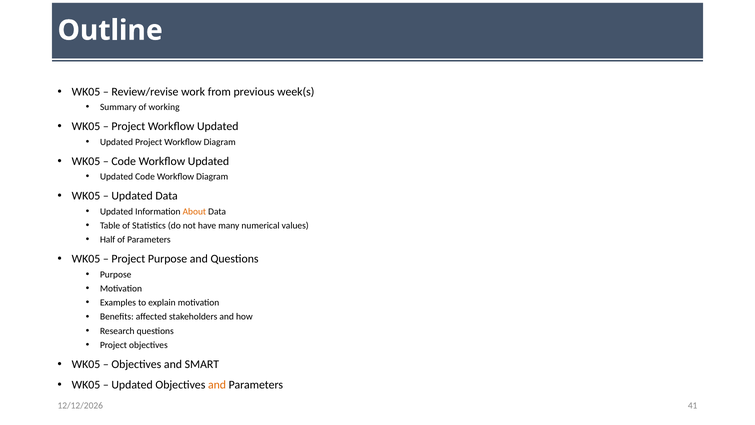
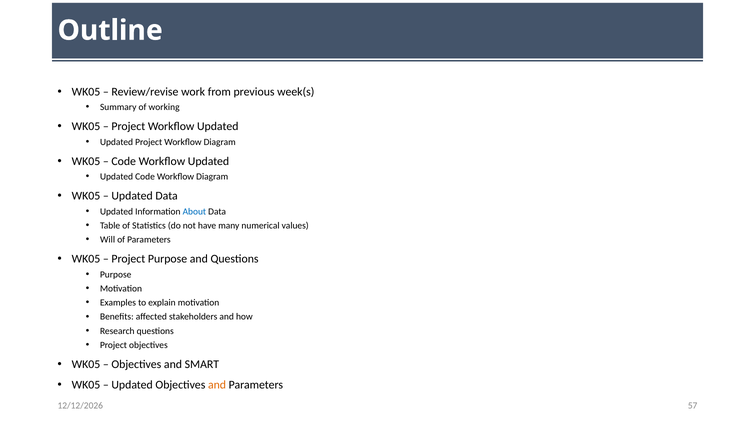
About colour: orange -> blue
Half: Half -> Will
41: 41 -> 57
